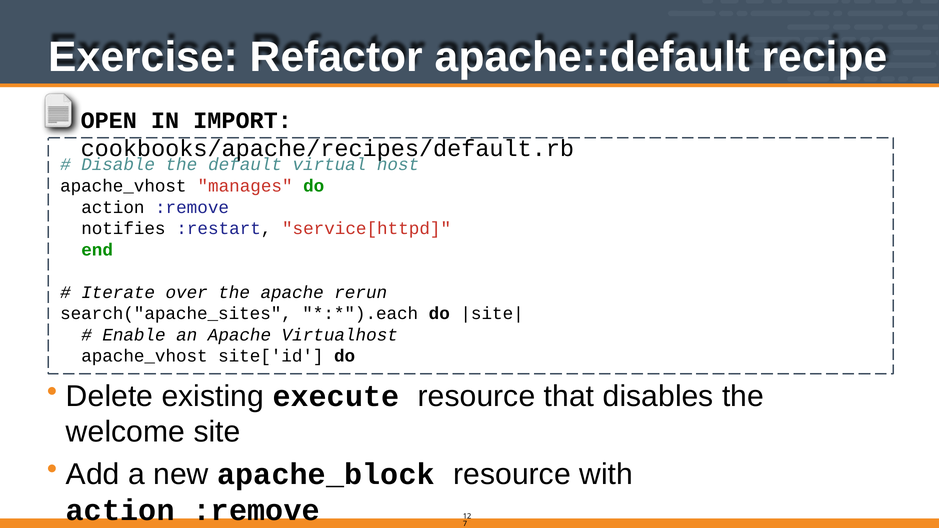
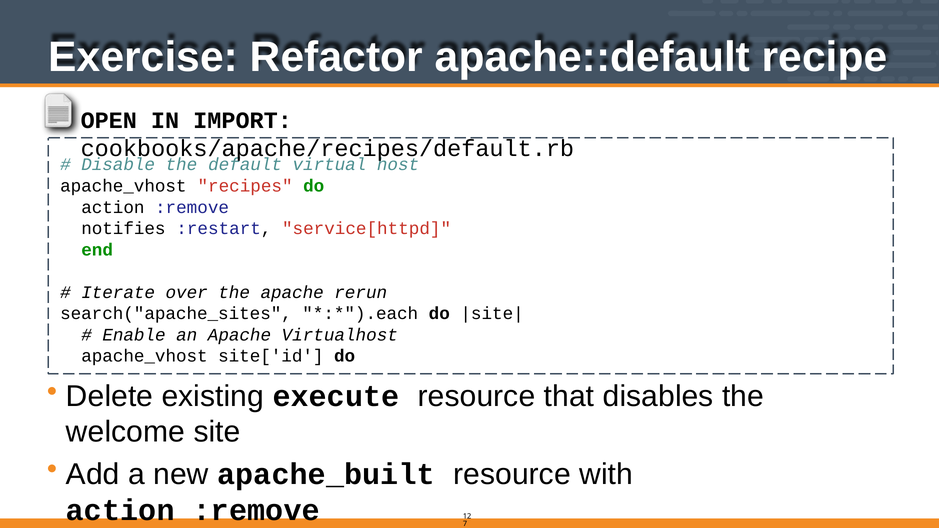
manages: manages -> recipes
apache_block: apache_block -> apache_built
